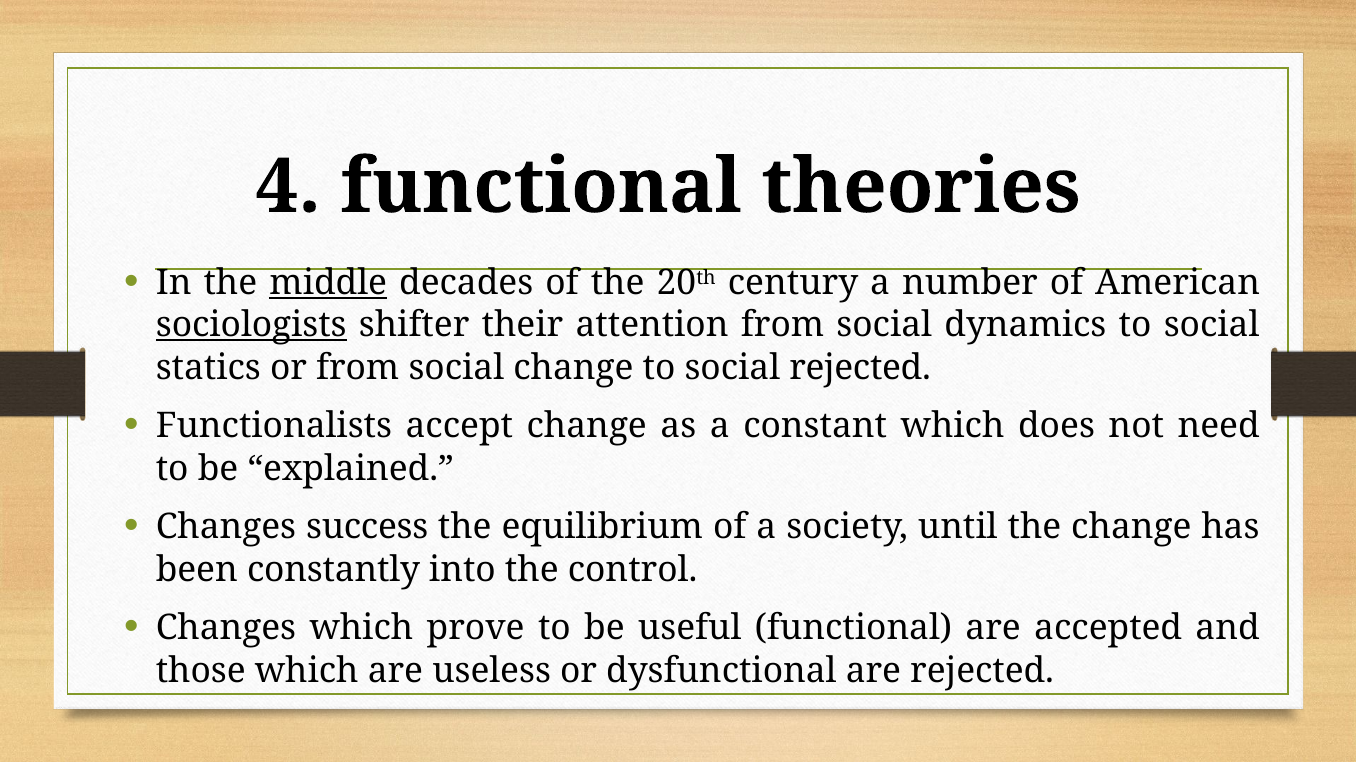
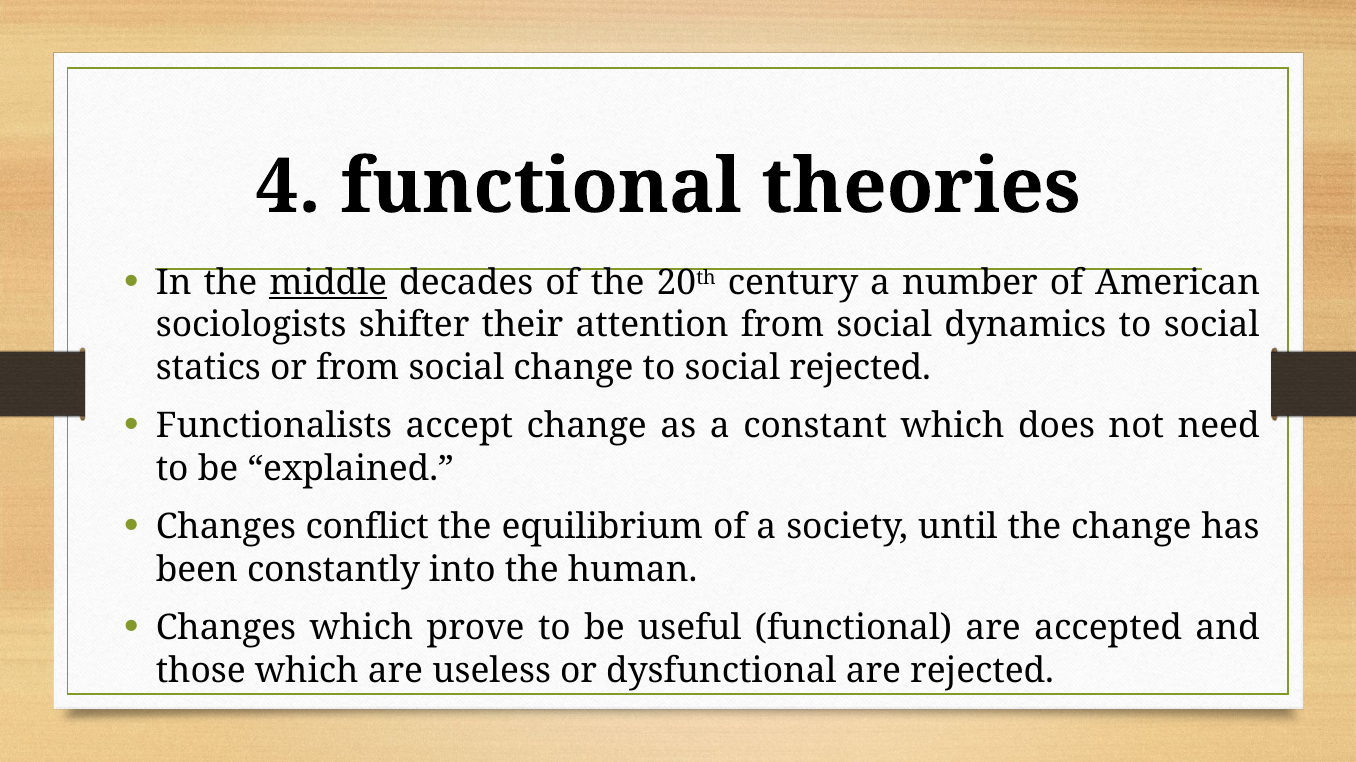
sociologists underline: present -> none
success: success -> conflict
control: control -> human
